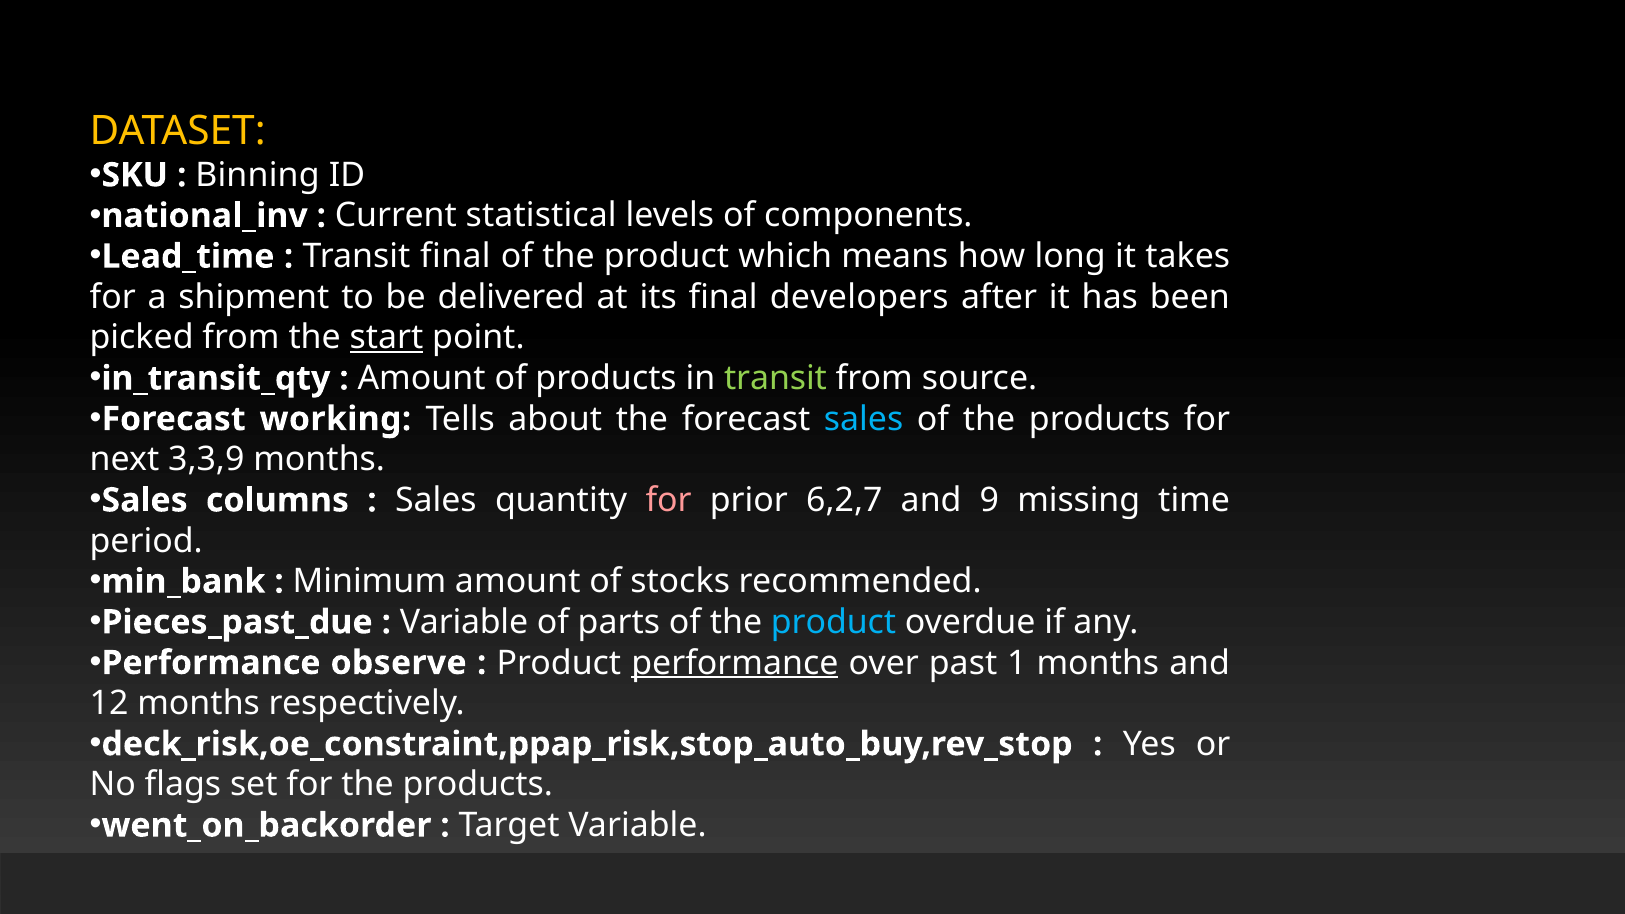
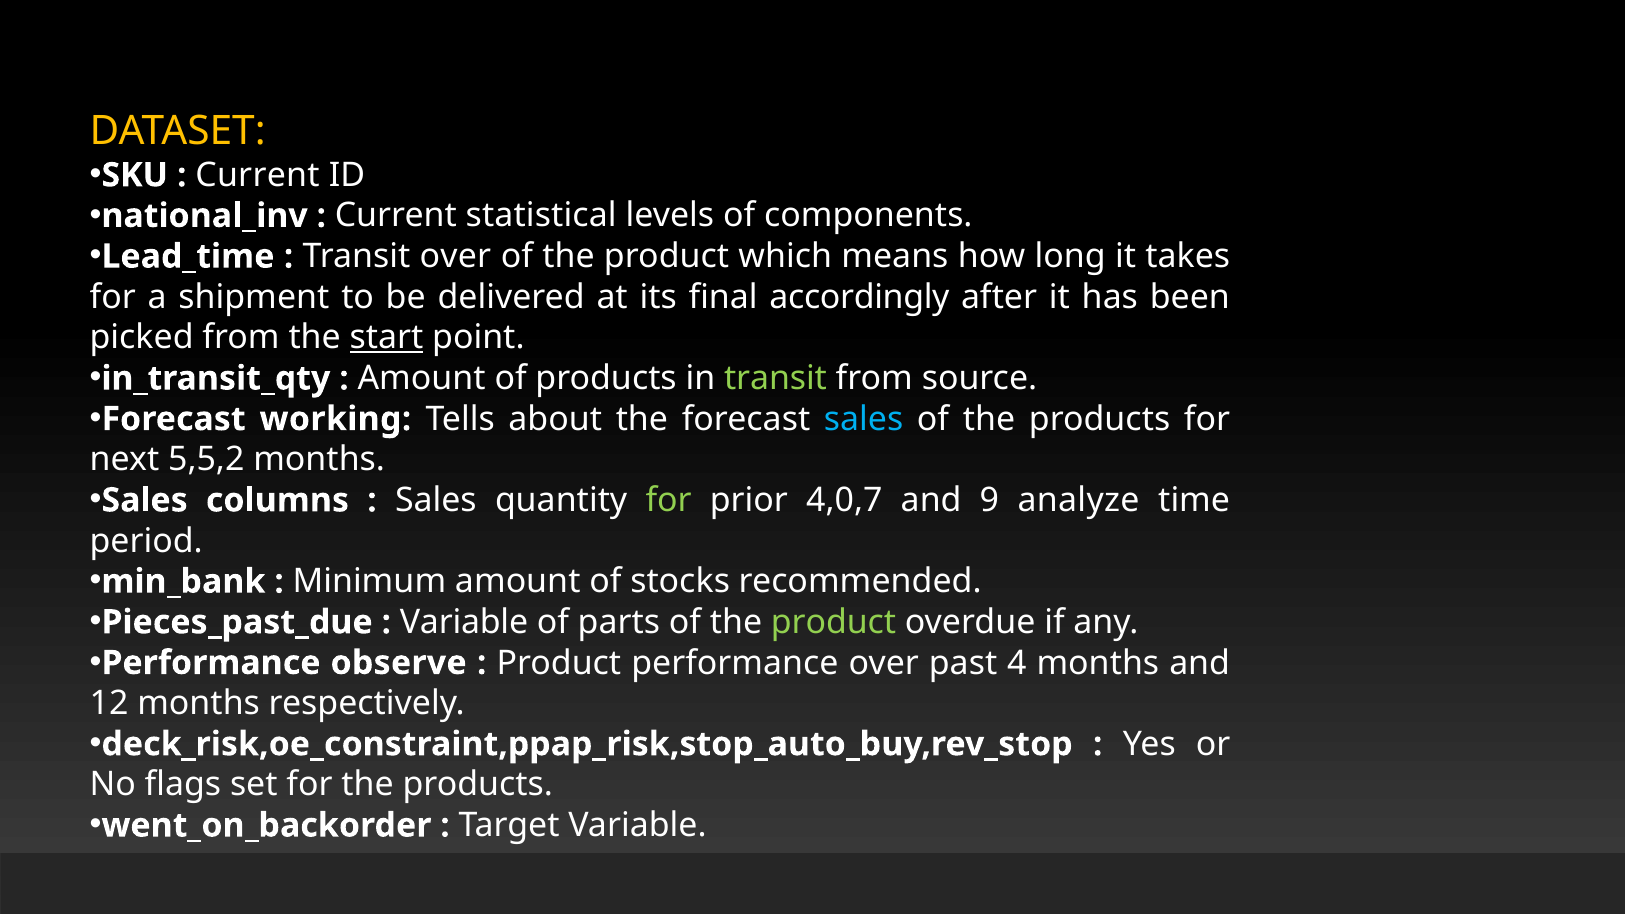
Binning at (258, 175): Binning -> Current
Transit final: final -> over
developers: developers -> accordingly
3,3,9: 3,3,9 -> 5,5,2
for at (669, 500) colour: pink -> light green
6,2,7: 6,2,7 -> 4,0,7
missing: missing -> analyze
product at (834, 622) colour: light blue -> light green
performance at (735, 663) underline: present -> none
1: 1 -> 4
